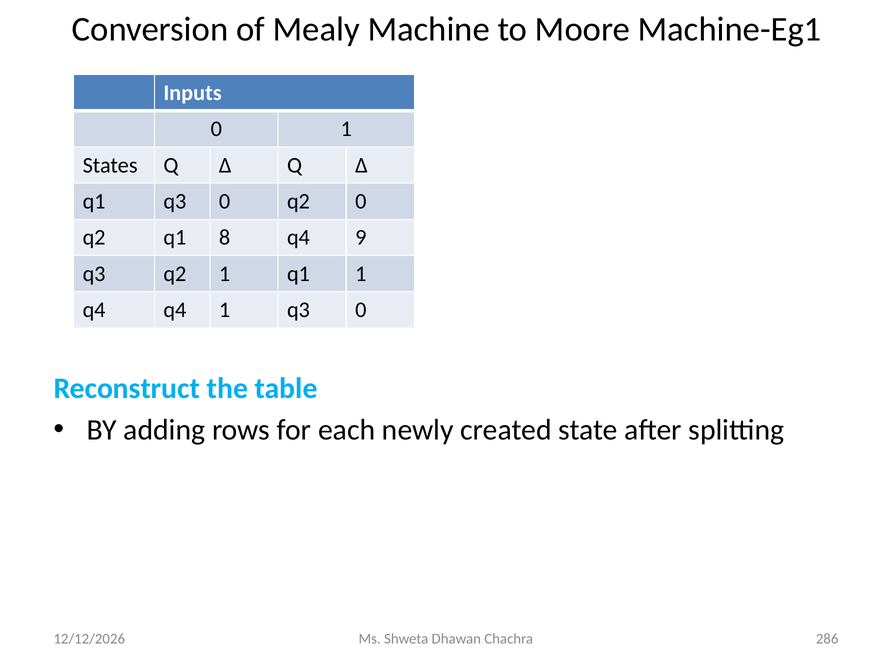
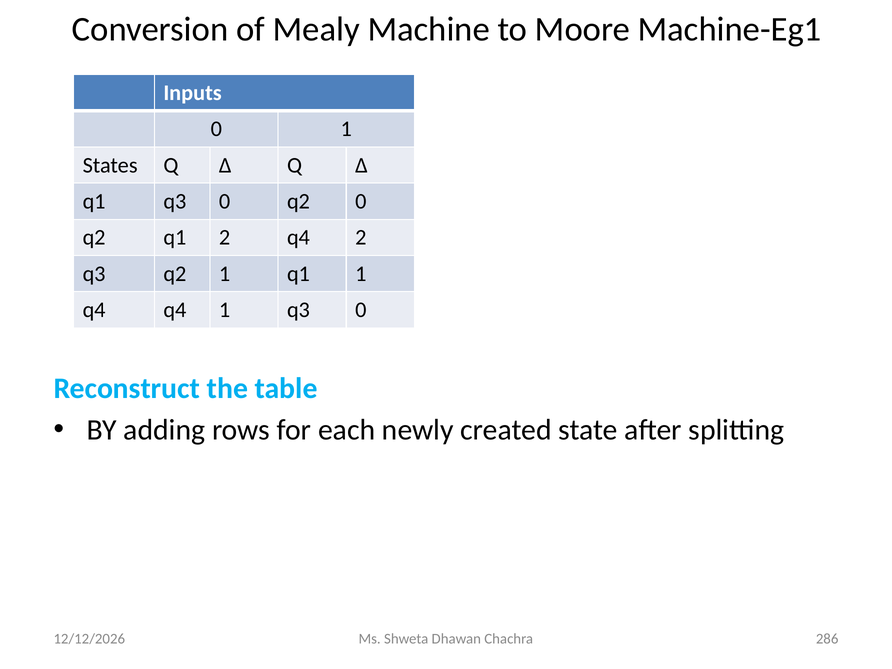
q1 8: 8 -> 2
q4 9: 9 -> 2
